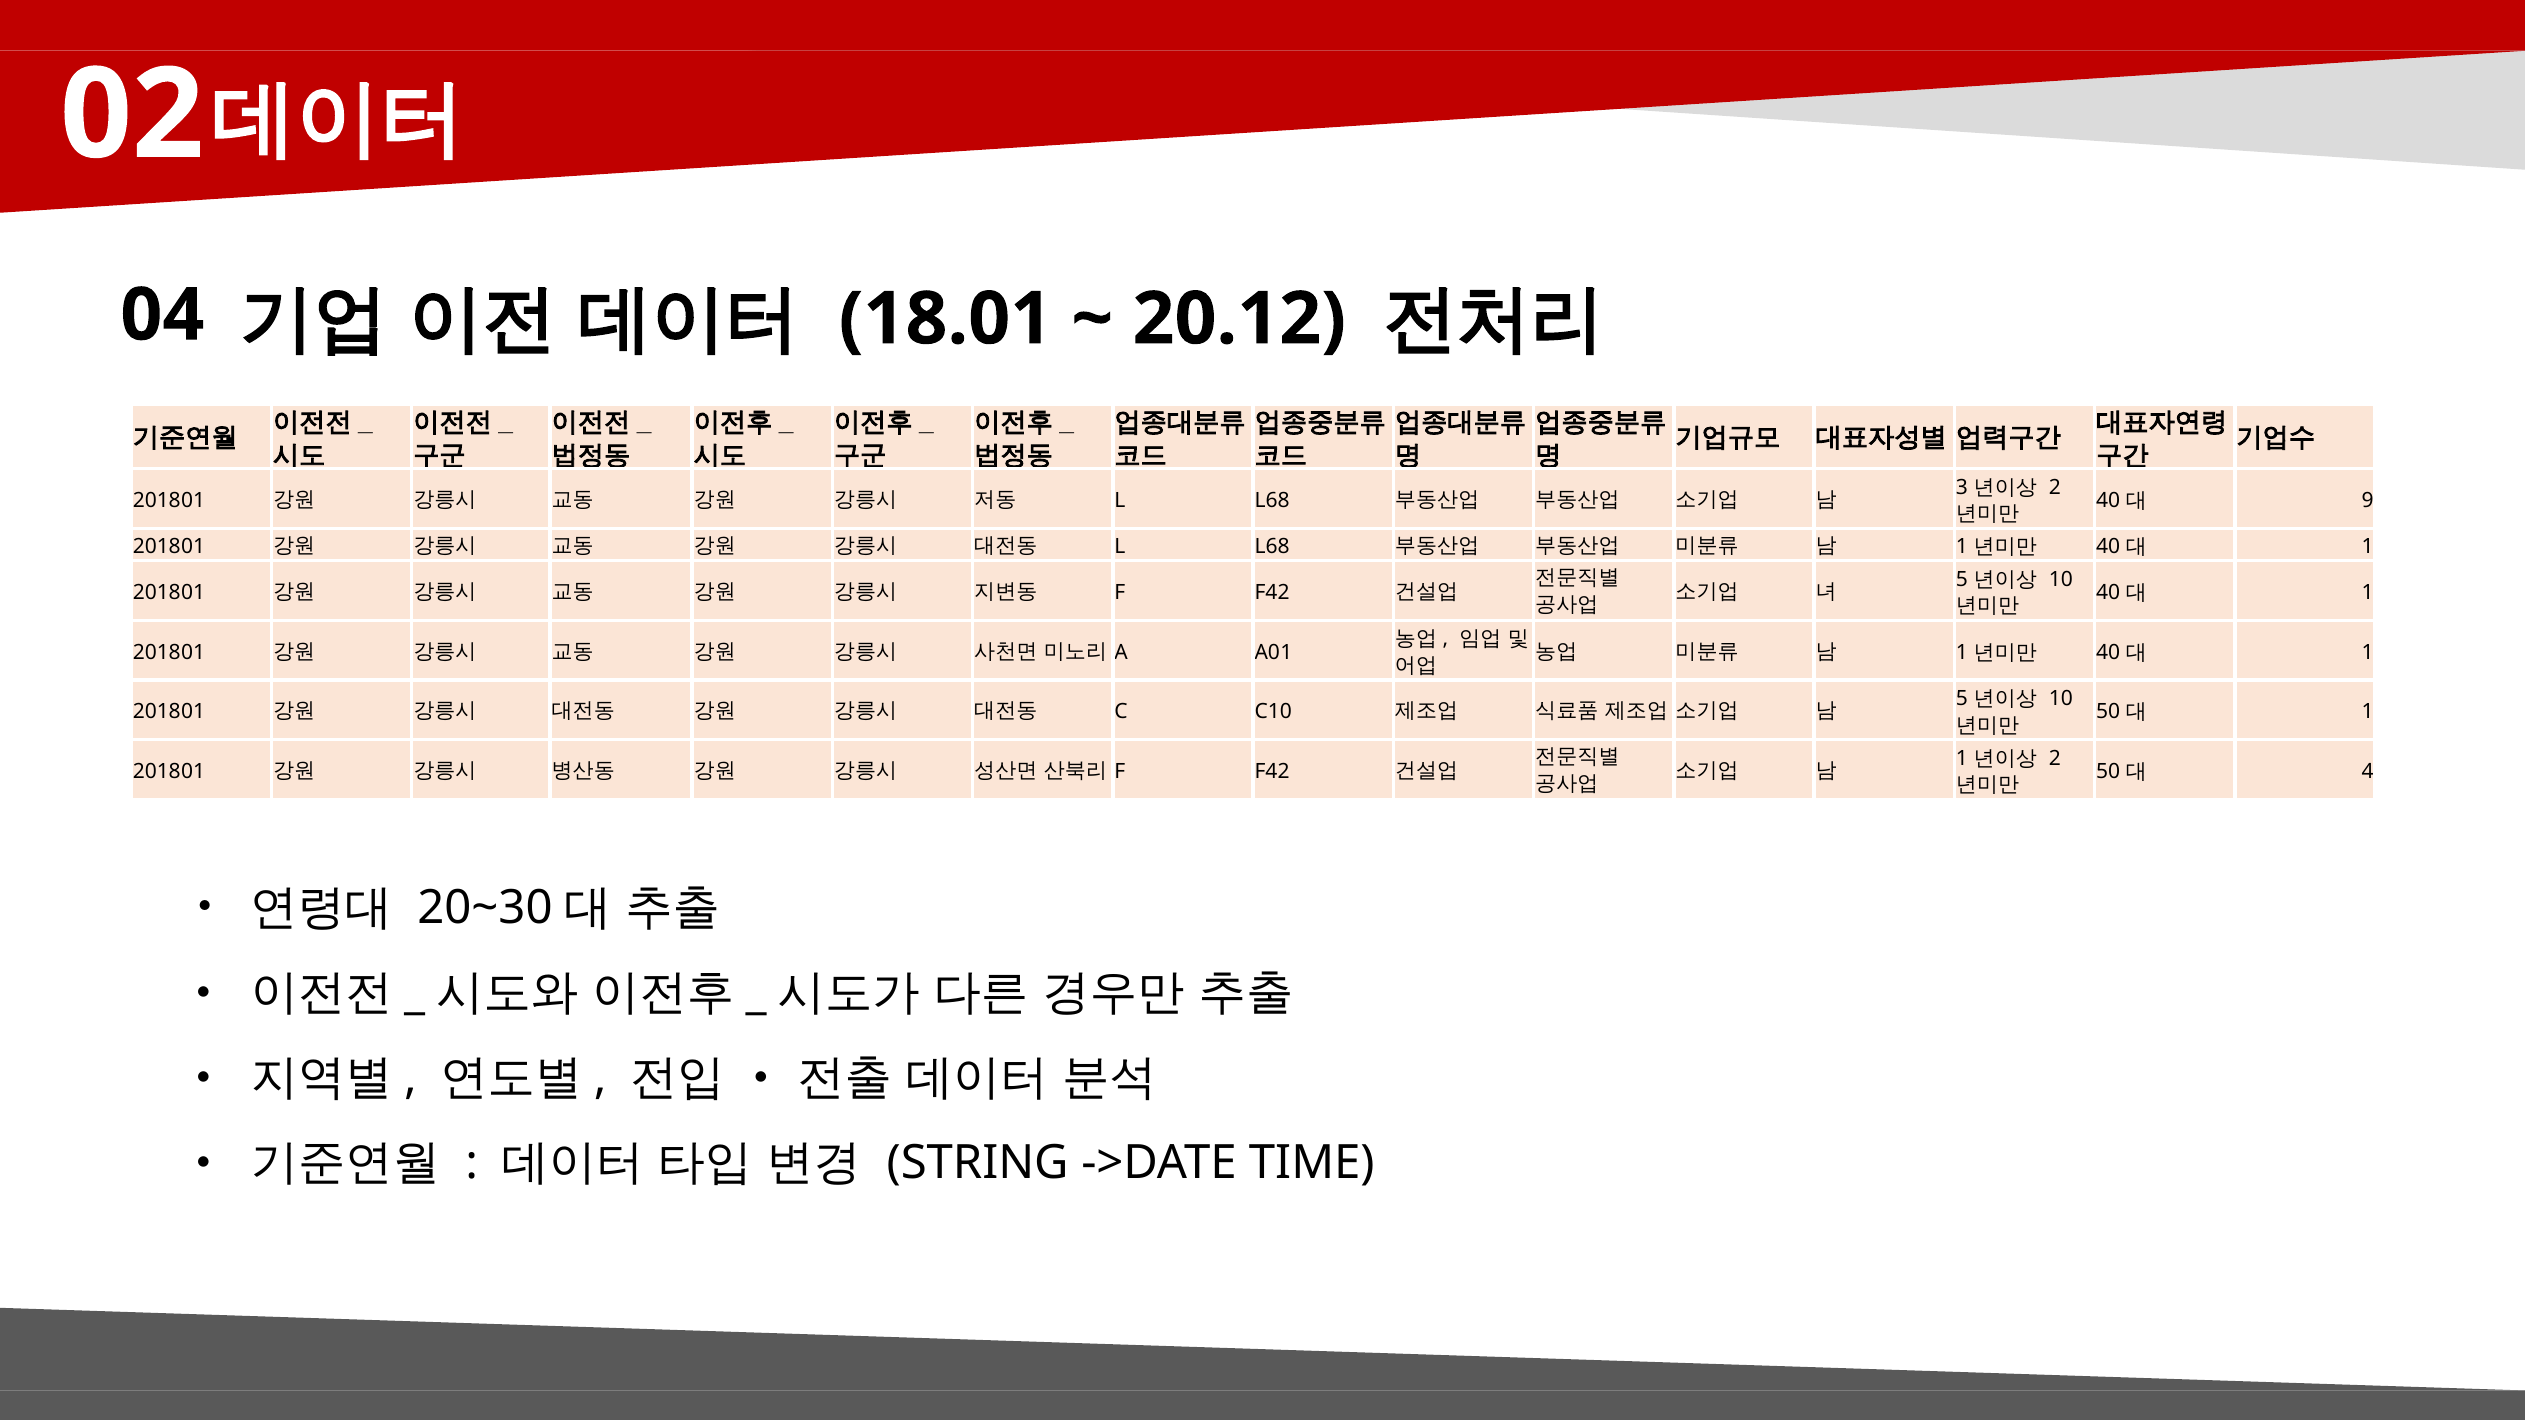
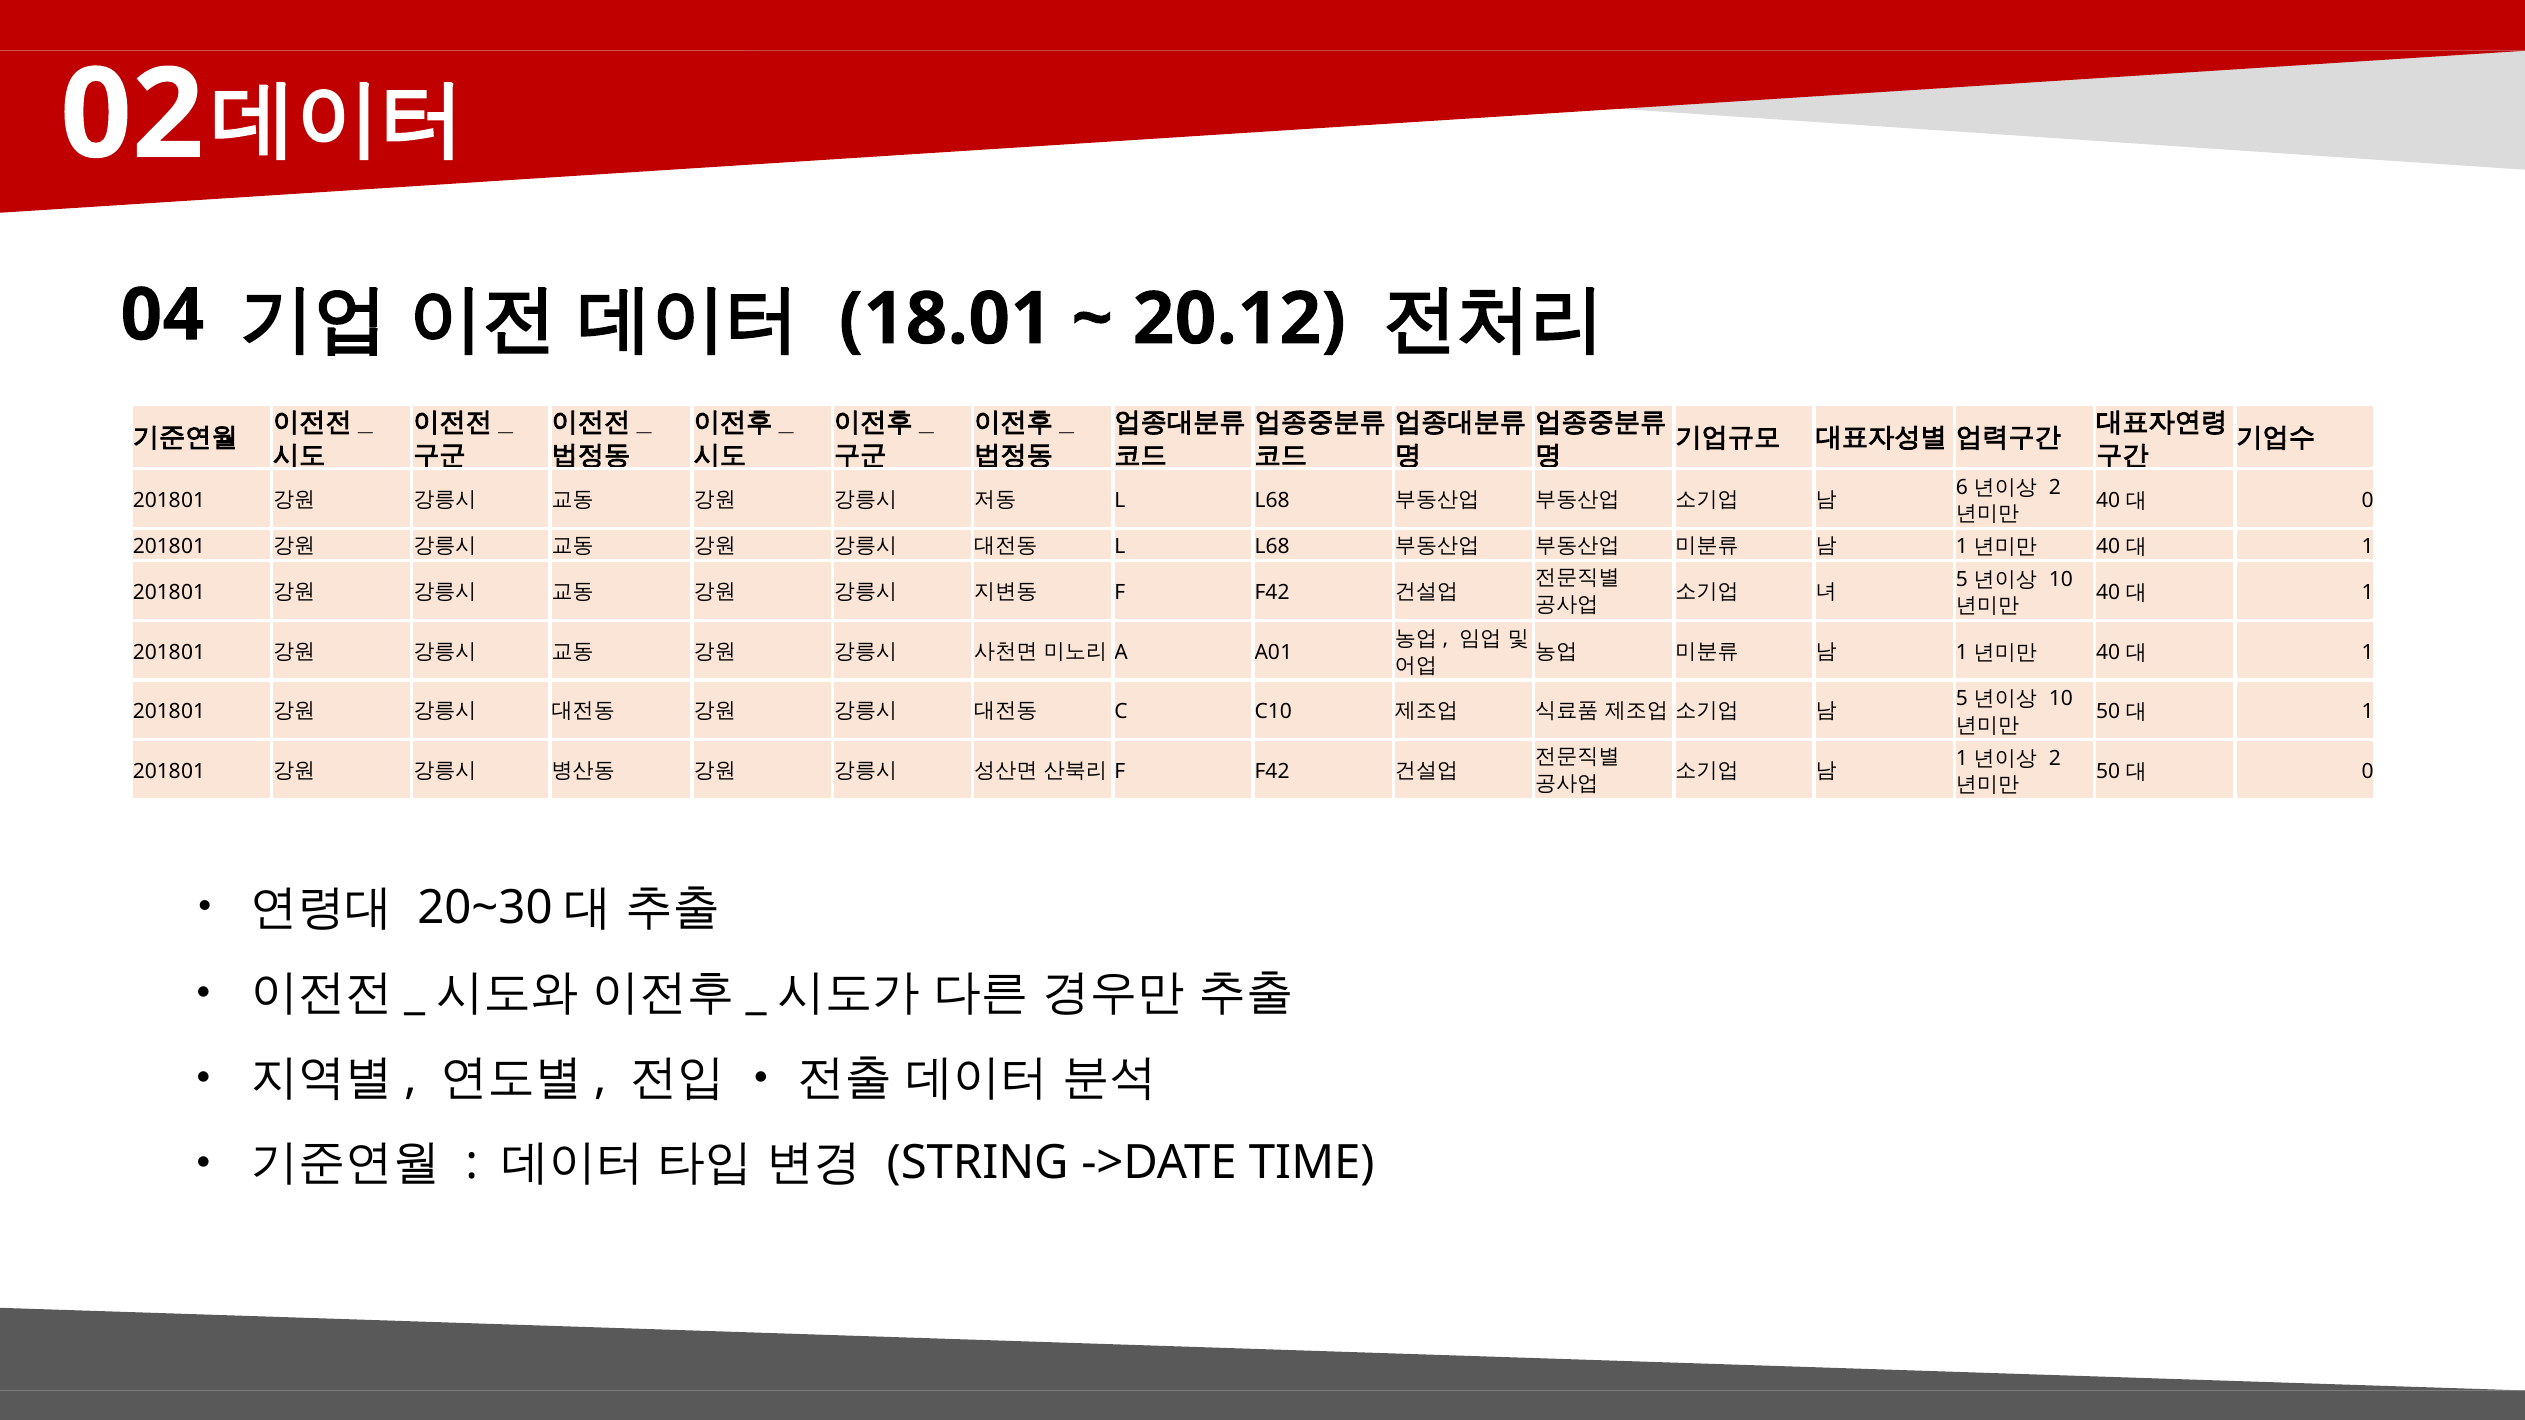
3: 3 -> 6
9 at (2368, 501): 9 -> 0
4 at (2368, 772): 4 -> 0
